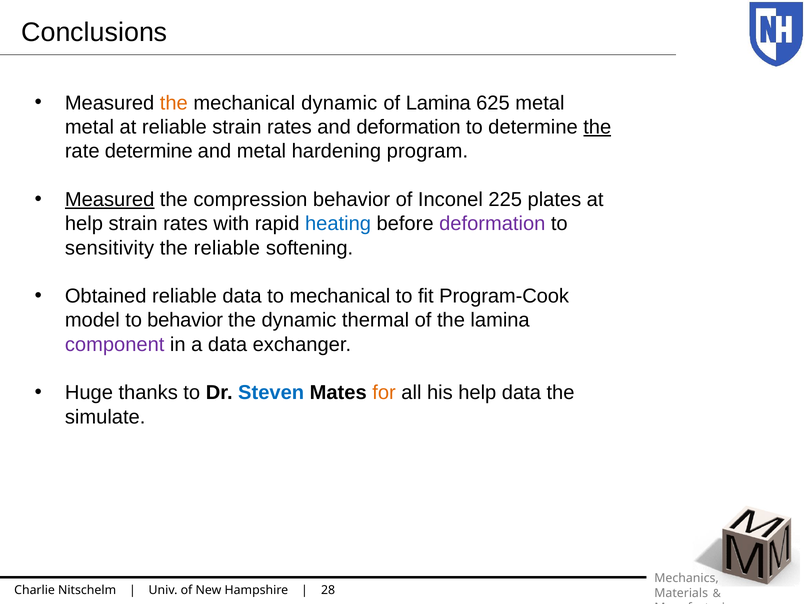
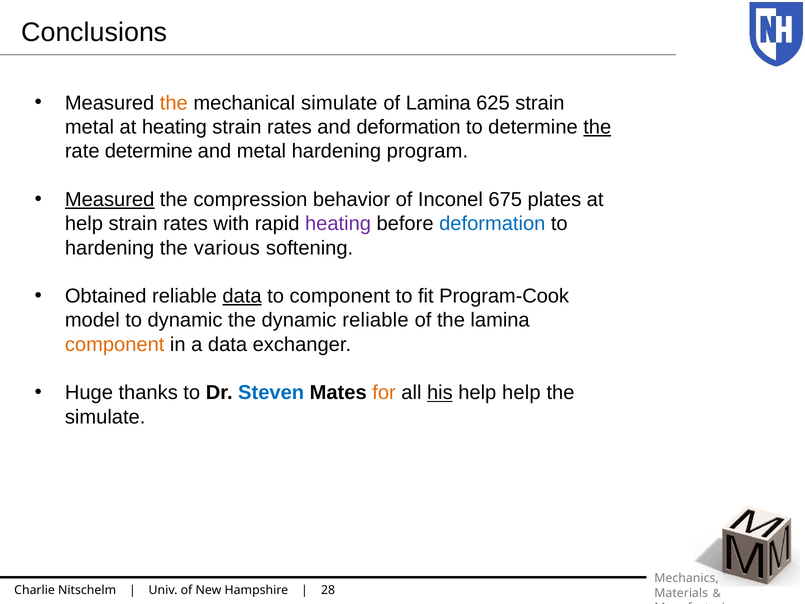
mechanical dynamic: dynamic -> simulate
625 metal: metal -> strain
at reliable: reliable -> heating
225: 225 -> 675
heating at (338, 224) colour: blue -> purple
deformation at (492, 224) colour: purple -> blue
sensitivity at (110, 248): sensitivity -> hardening
the reliable: reliable -> various
data at (242, 296) underline: none -> present
to mechanical: mechanical -> component
to behavior: behavior -> dynamic
dynamic thermal: thermal -> reliable
component at (115, 344) colour: purple -> orange
his underline: none -> present
help data: data -> help
